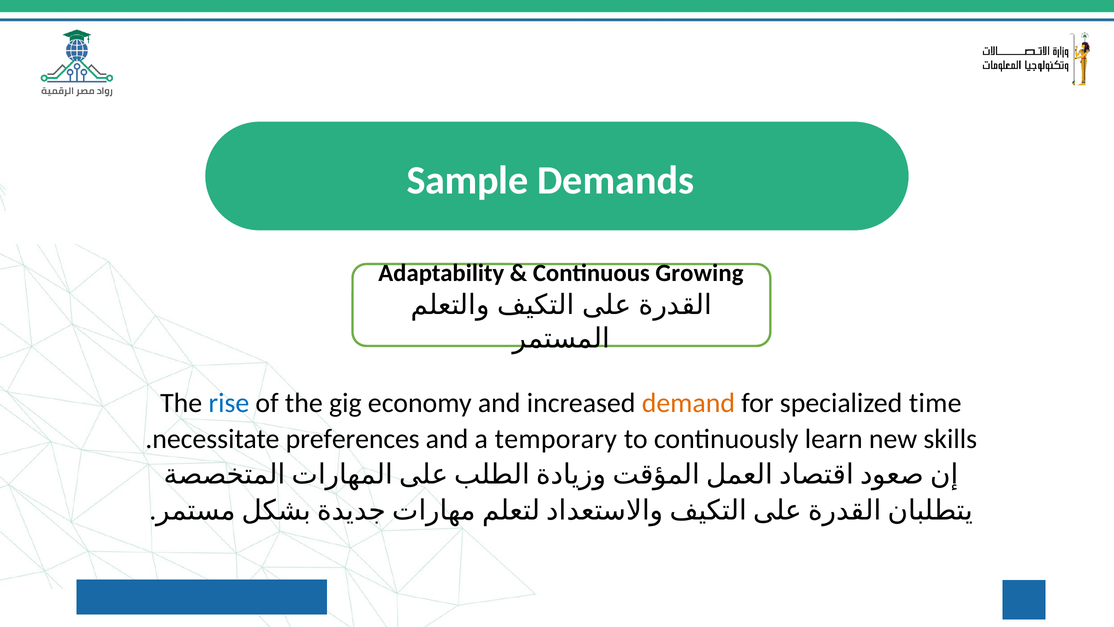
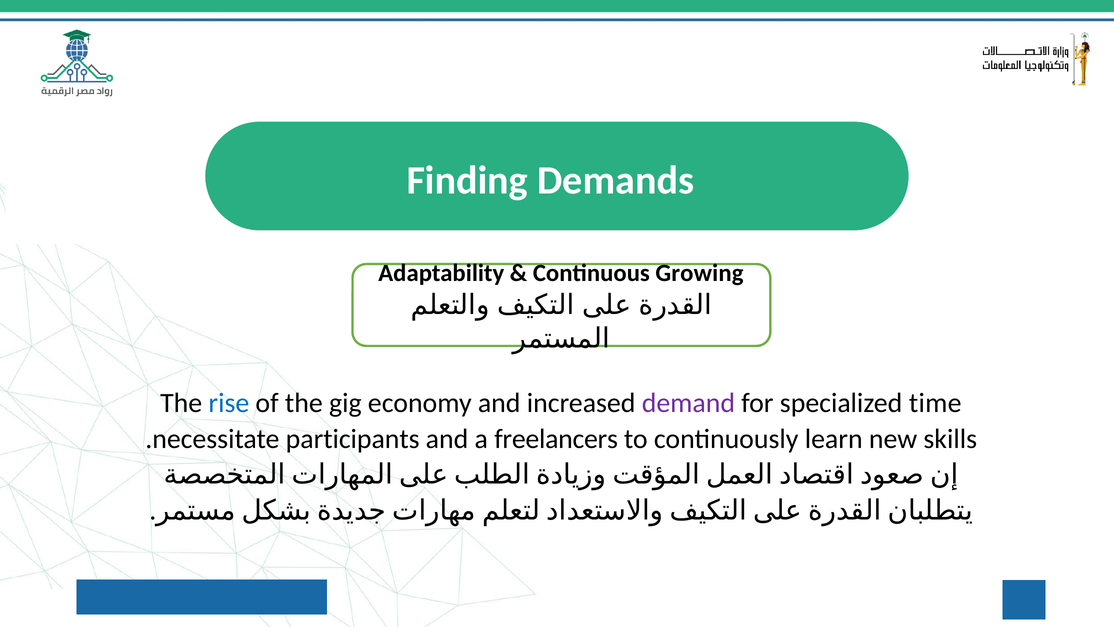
Sample: Sample -> Finding
demand colour: orange -> purple
preferences: preferences -> participants
temporary: temporary -> freelancers
